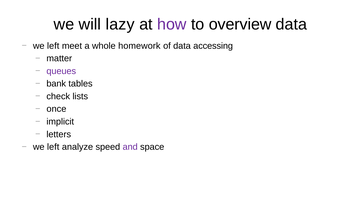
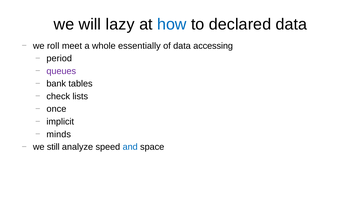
how colour: purple -> blue
overview: overview -> declared
left at (53, 46): left -> roll
homework: homework -> essentially
matter: matter -> period
letters: letters -> minds
left at (53, 147): left -> still
and colour: purple -> blue
